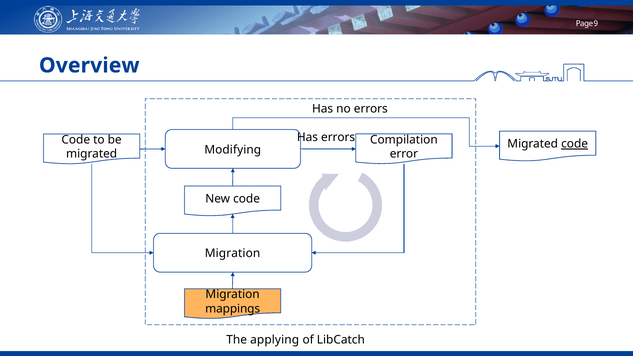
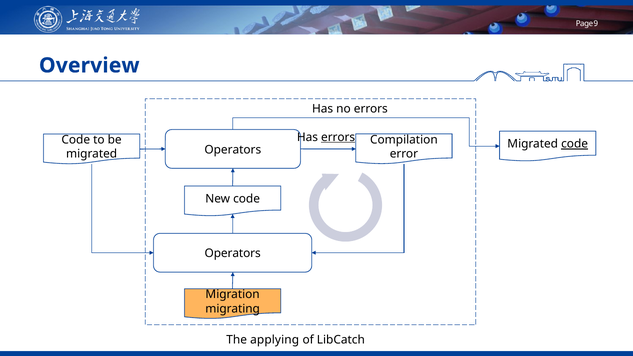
errors at (338, 137) underline: none -> present
migrated Modifying: Modifying -> Operators
Migration at (233, 254): Migration -> Operators
mappings: mappings -> migrating
